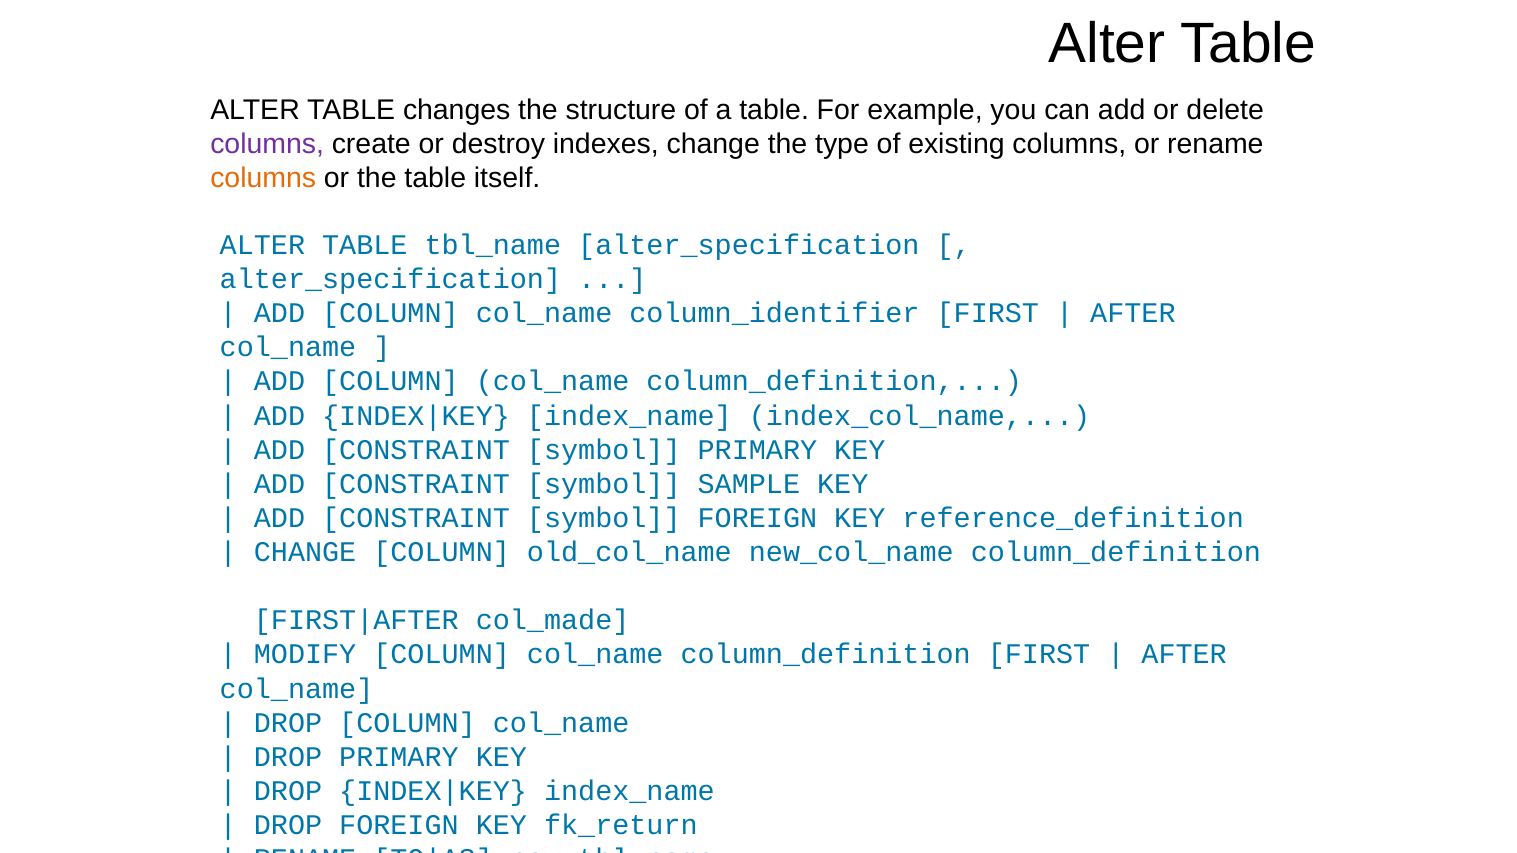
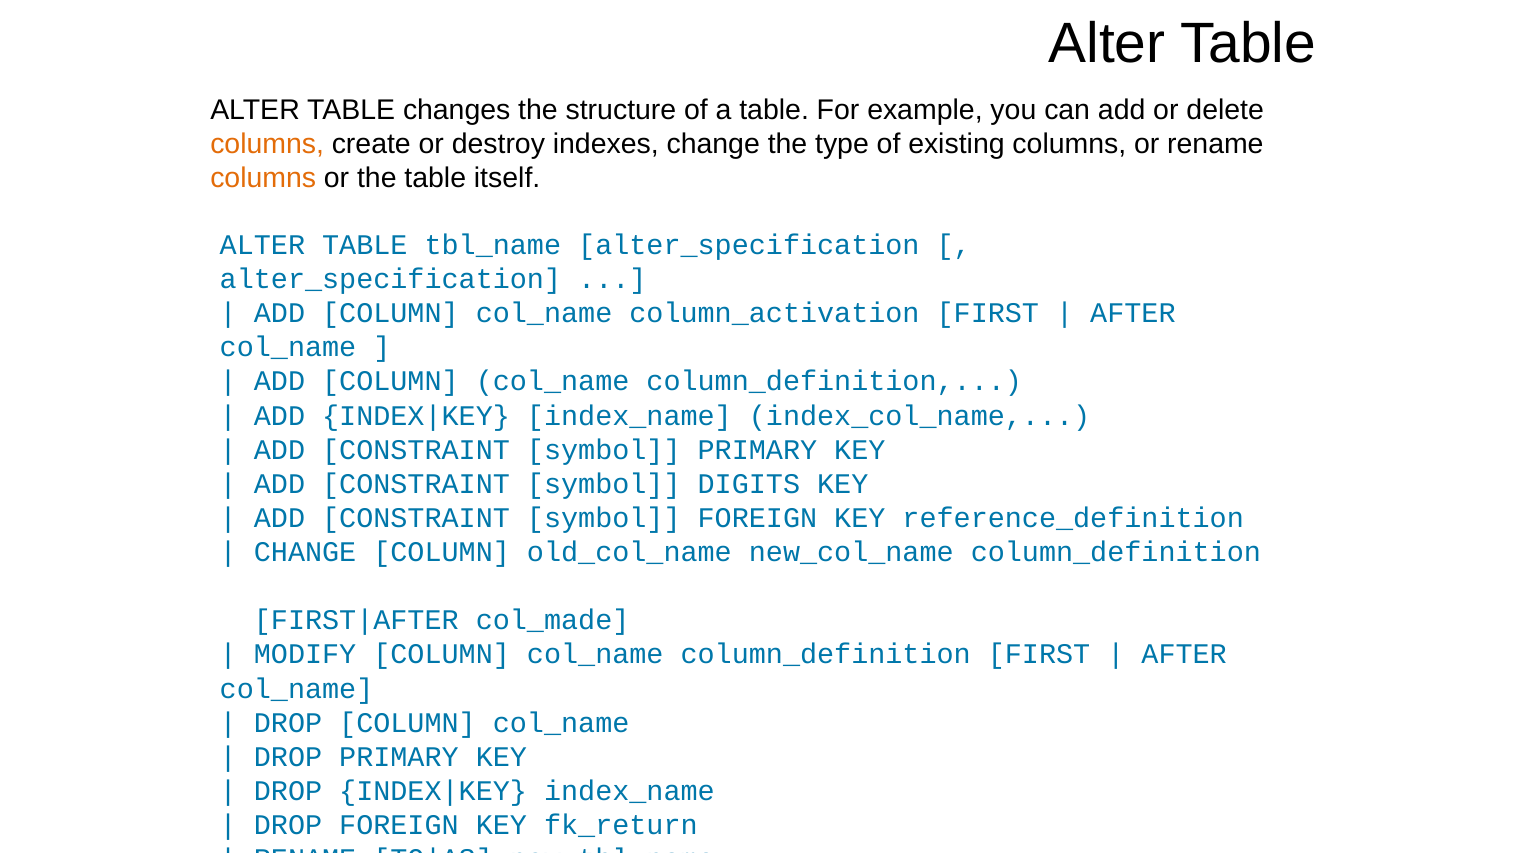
columns at (267, 144) colour: purple -> orange
column_identifier: column_identifier -> column_activation
SAMPLE: SAMPLE -> DIGITS
